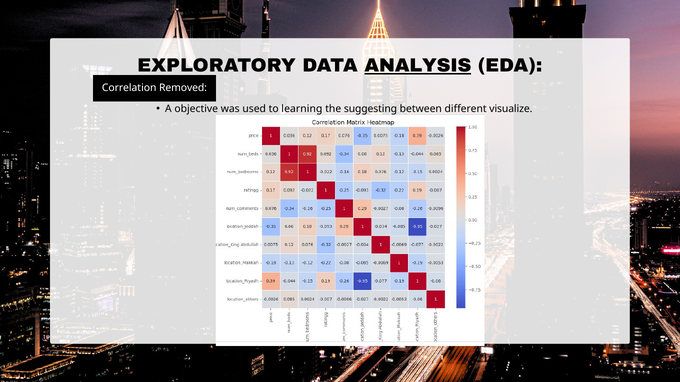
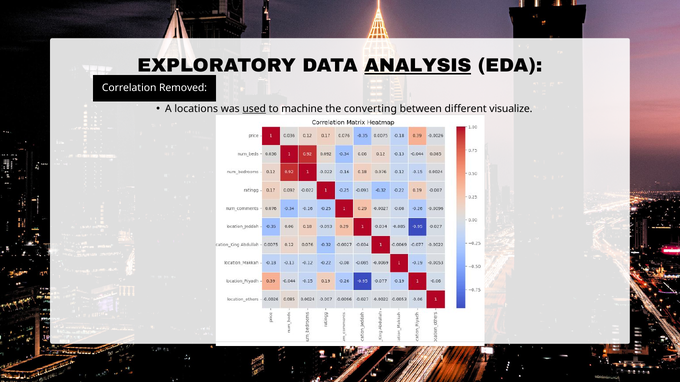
objective: objective -> locations
used underline: none -> present
learning: learning -> machine
suggesting: suggesting -> converting
